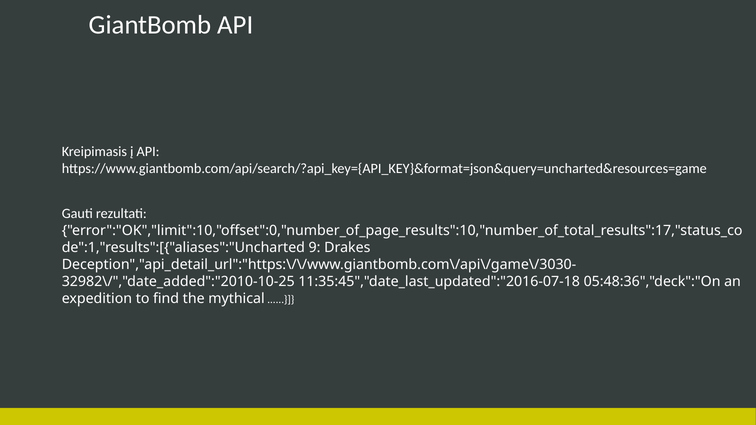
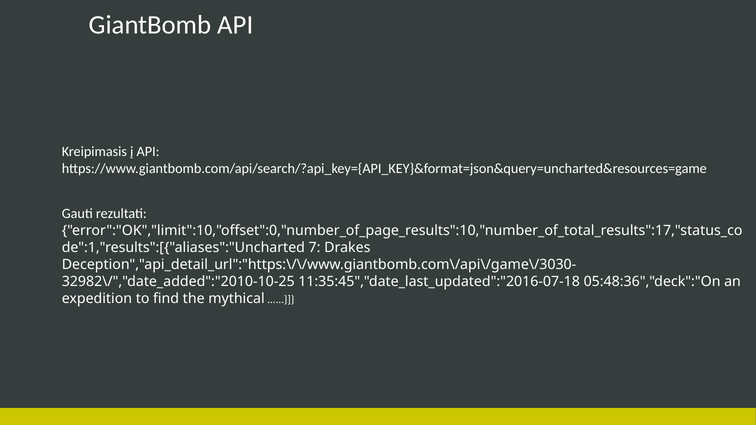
9: 9 -> 7
